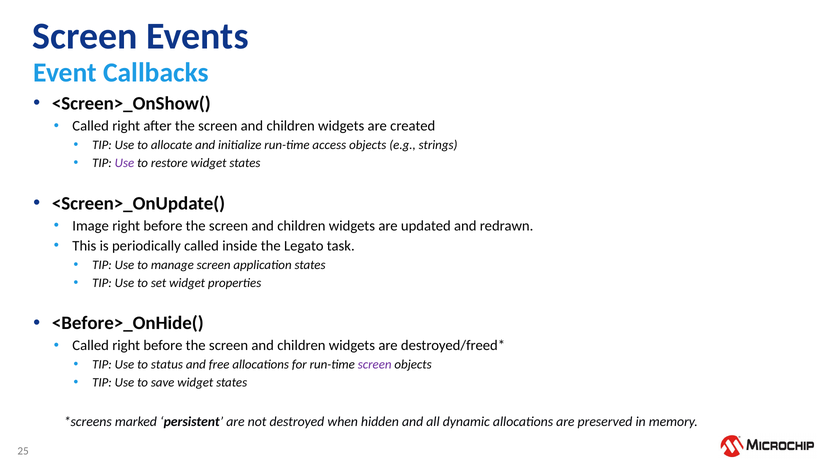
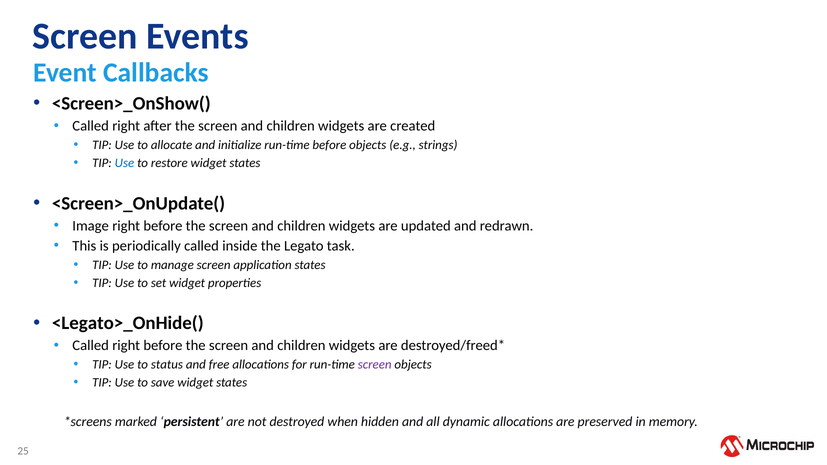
run-time access: access -> before
Use at (124, 163) colour: purple -> blue
<Before>_OnHide(: <Before>_OnHide( -> <Legato>_OnHide(
